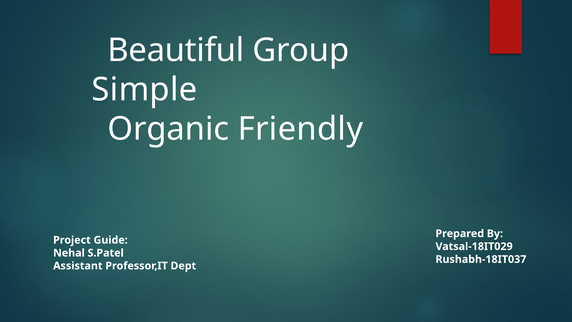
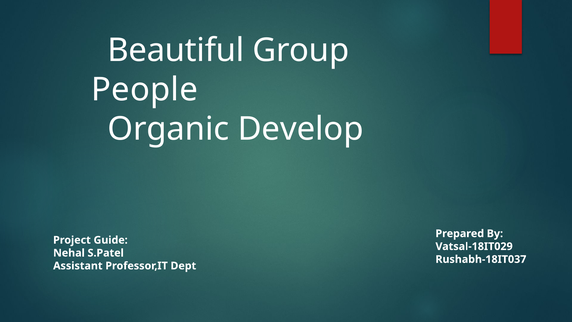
Simple: Simple -> People
Friendly: Friendly -> Develop
